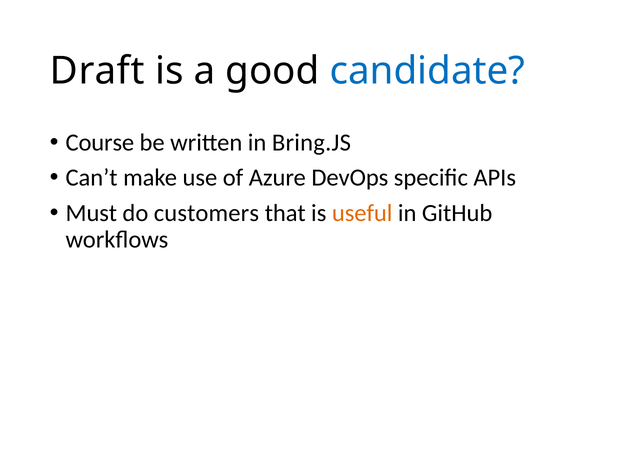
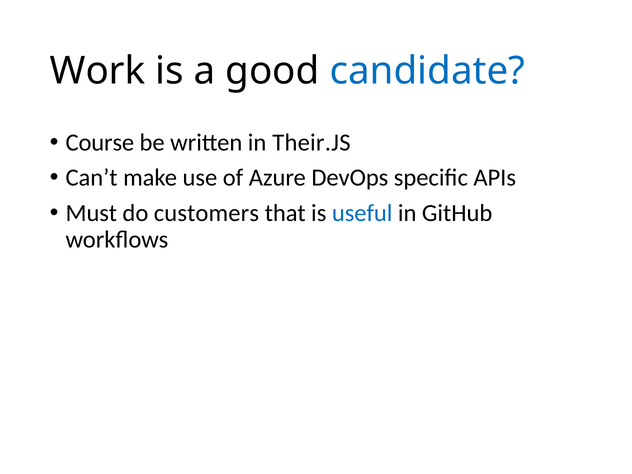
Draft: Draft -> Work
Bring.JS: Bring.JS -> Their.JS
useful colour: orange -> blue
